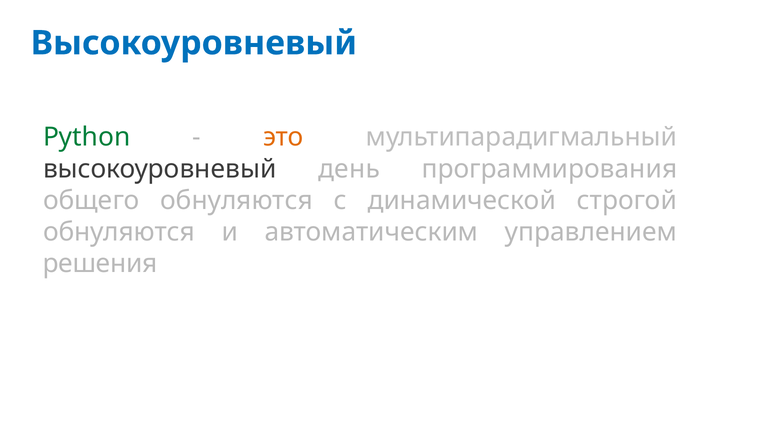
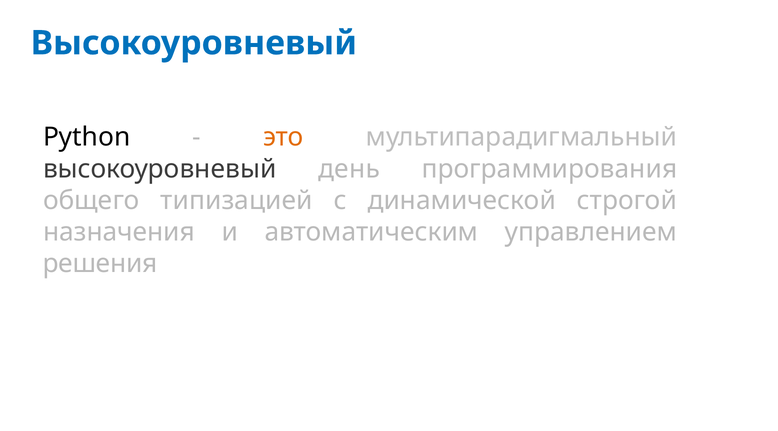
Python colour: green -> black
общего обнуляются: обнуляются -> типизацией
обнуляются at (119, 232): обнуляются -> назначения
